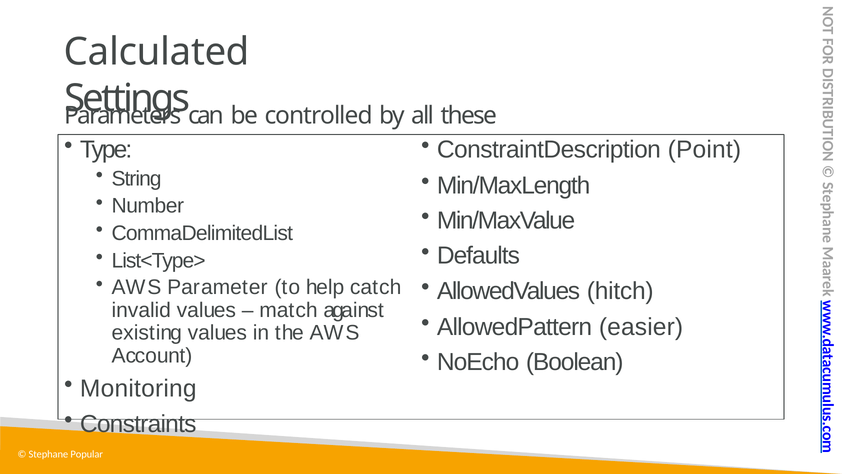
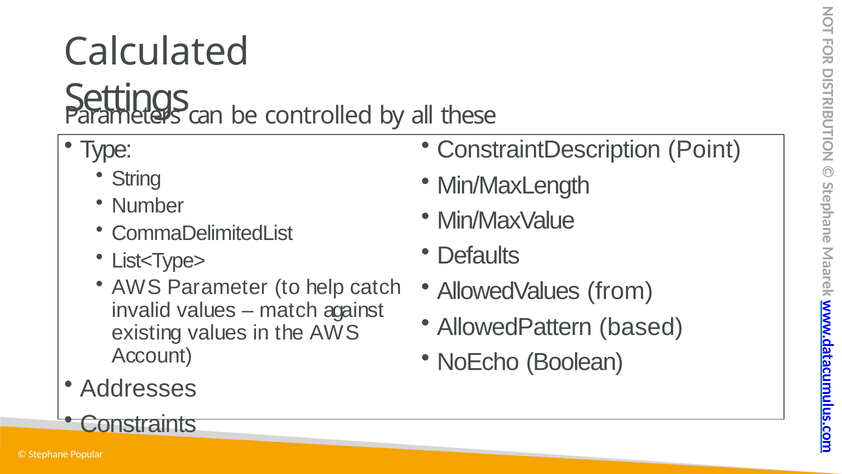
hitch: hitch -> from
easier: easier -> based
Monitoring: Monitoring -> Addresses
